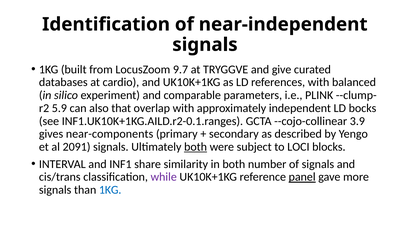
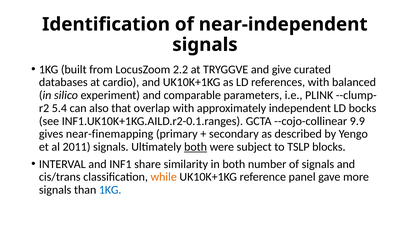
9.7: 9.7 -> 2.2
5.9: 5.9 -> 5.4
3.9: 3.9 -> 9.9
near-components: near-components -> near-finemapping
2091: 2091 -> 2011
LOCI: LOCI -> TSLP
while colour: purple -> orange
panel underline: present -> none
